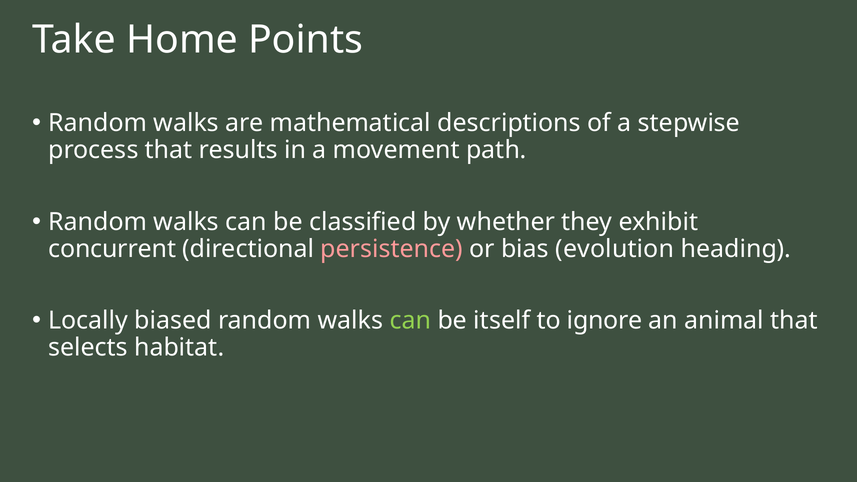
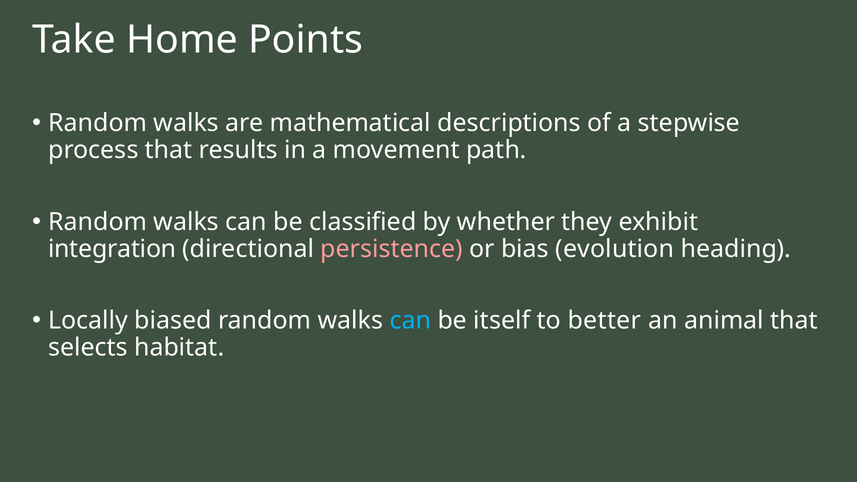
concurrent: concurrent -> integration
can at (410, 321) colour: light green -> light blue
ignore: ignore -> better
